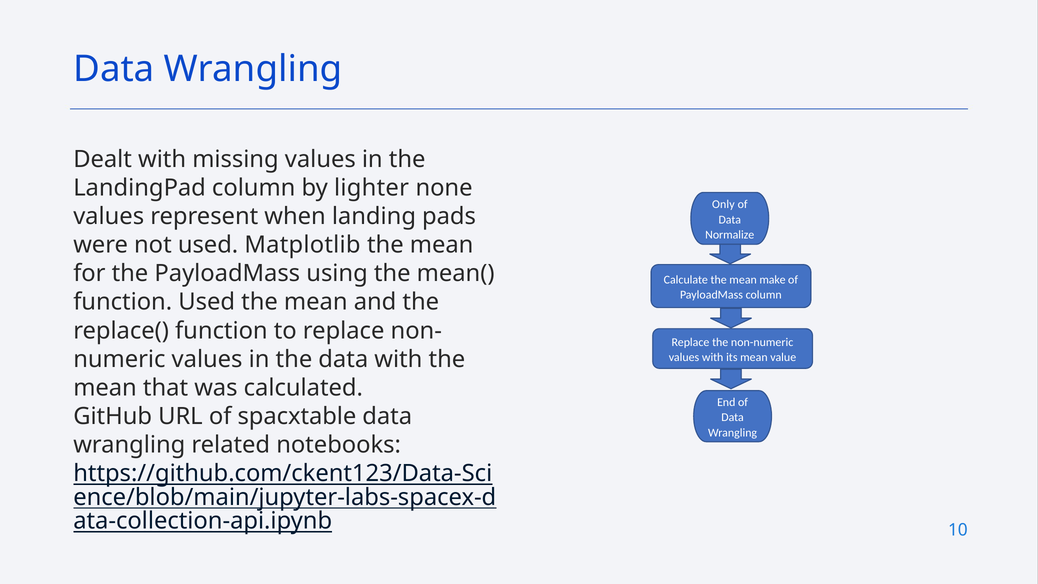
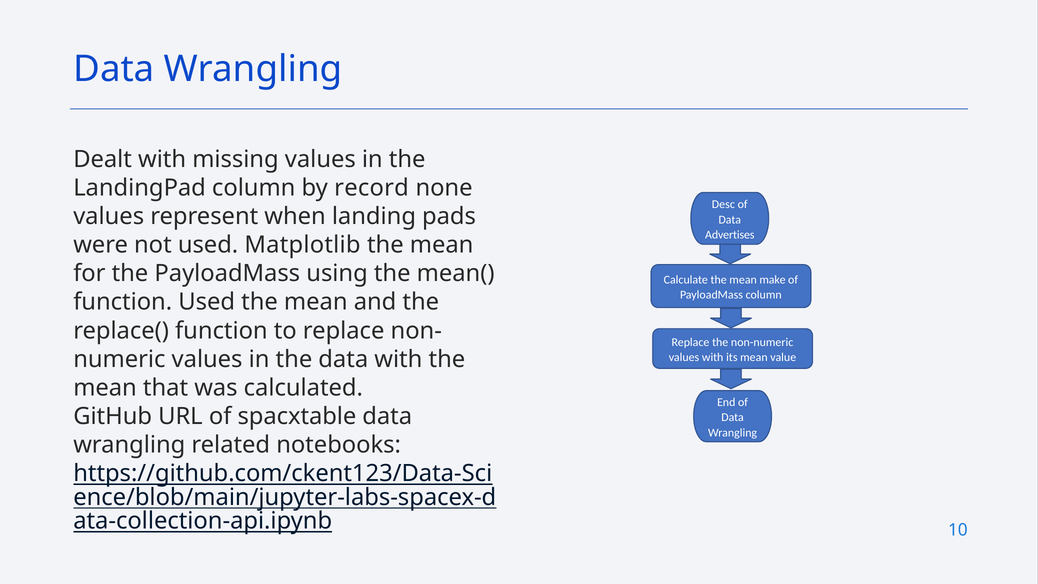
lighter: lighter -> record
Only: Only -> Desc
Normalize: Normalize -> Advertises
